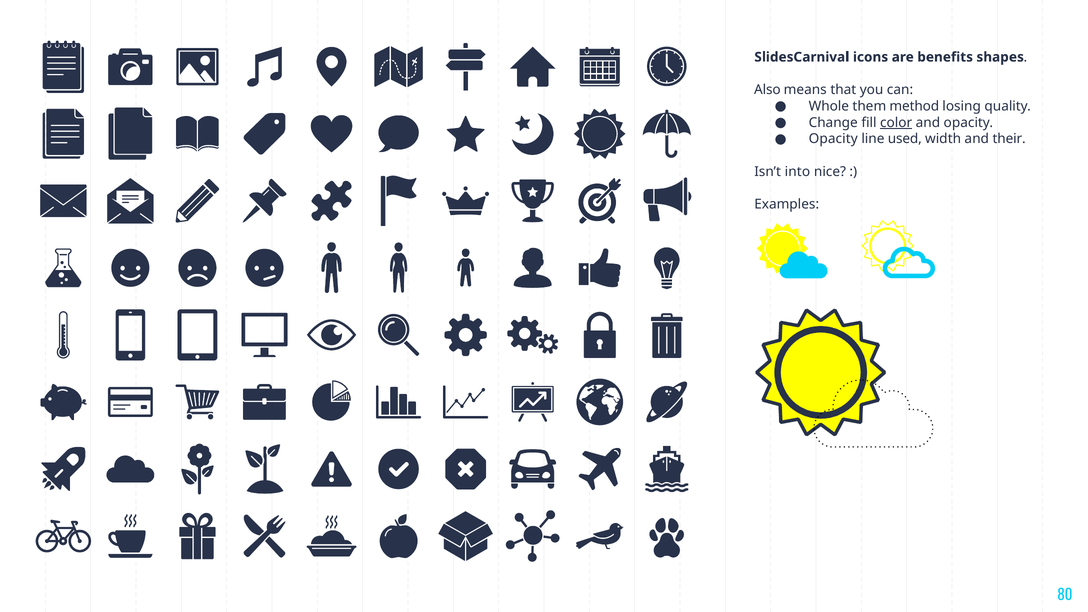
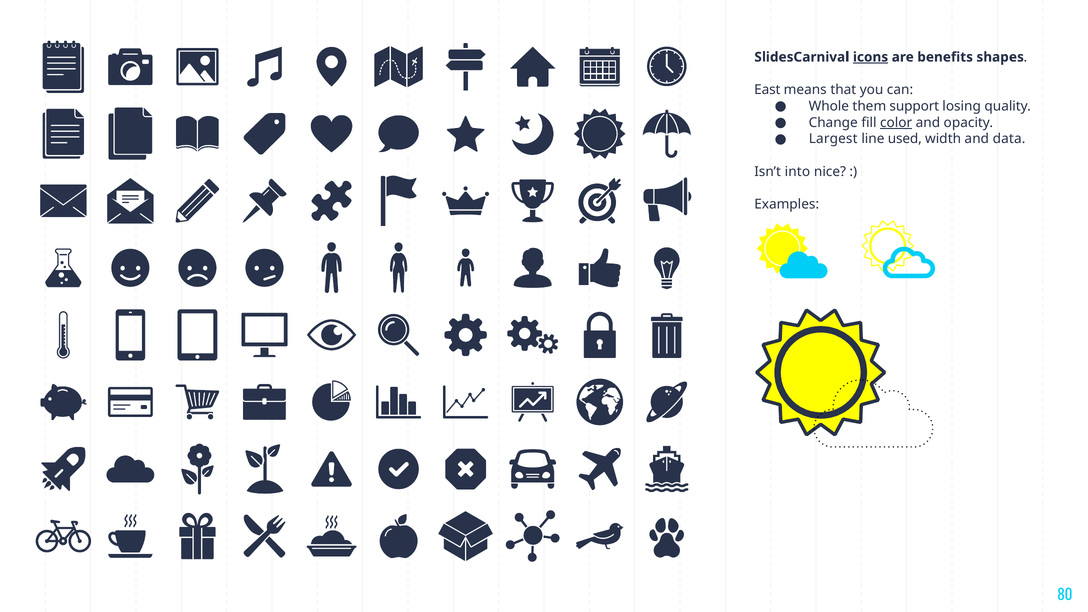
icons underline: none -> present
Also: Also -> East
method: method -> support
Opacity at (833, 139): Opacity -> Largest
their: their -> data
